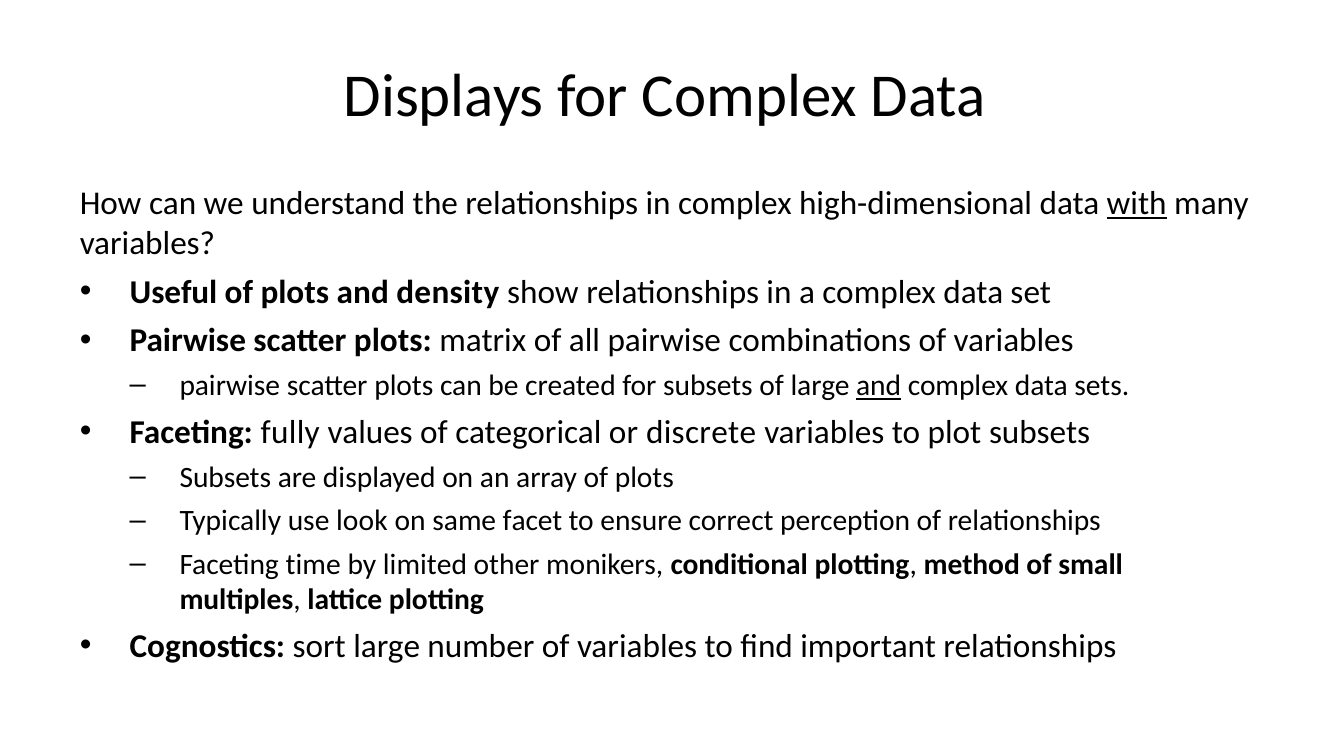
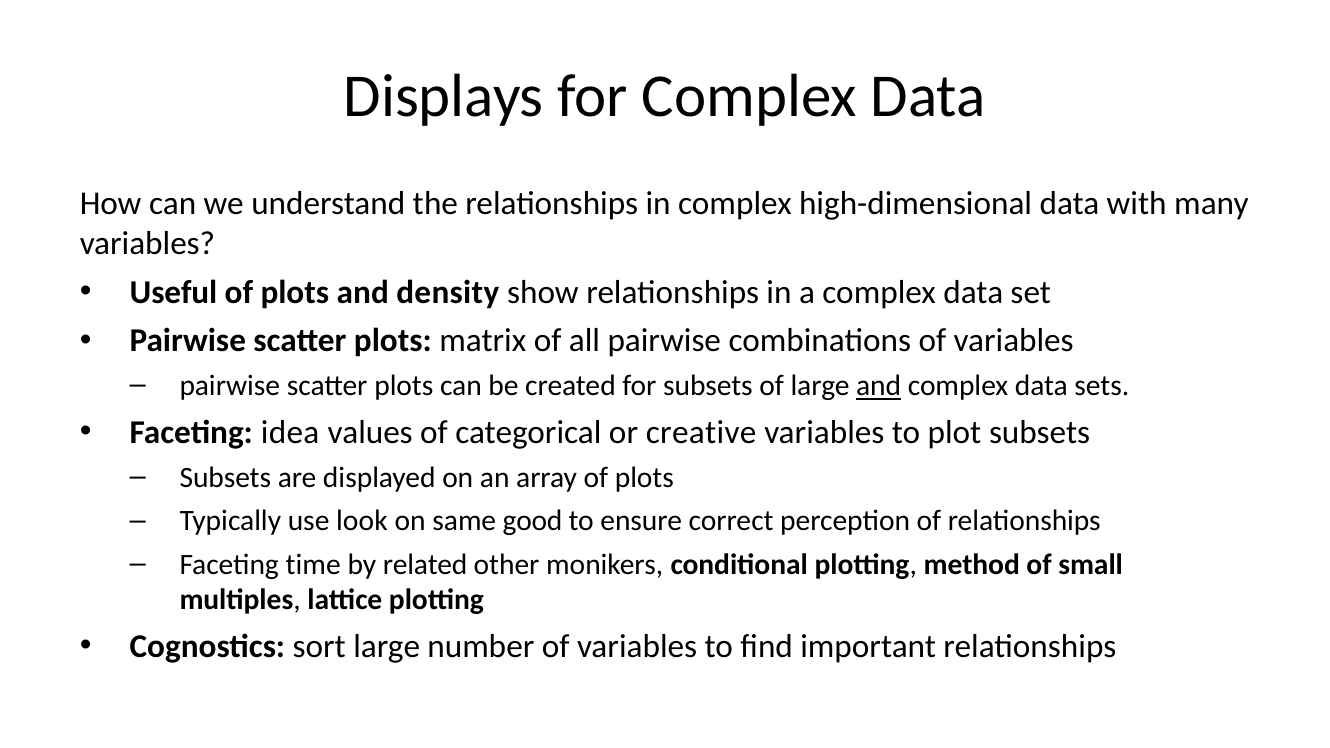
with underline: present -> none
fully: fully -> idea
discrete: discrete -> creative
facet: facet -> good
limited: limited -> related
